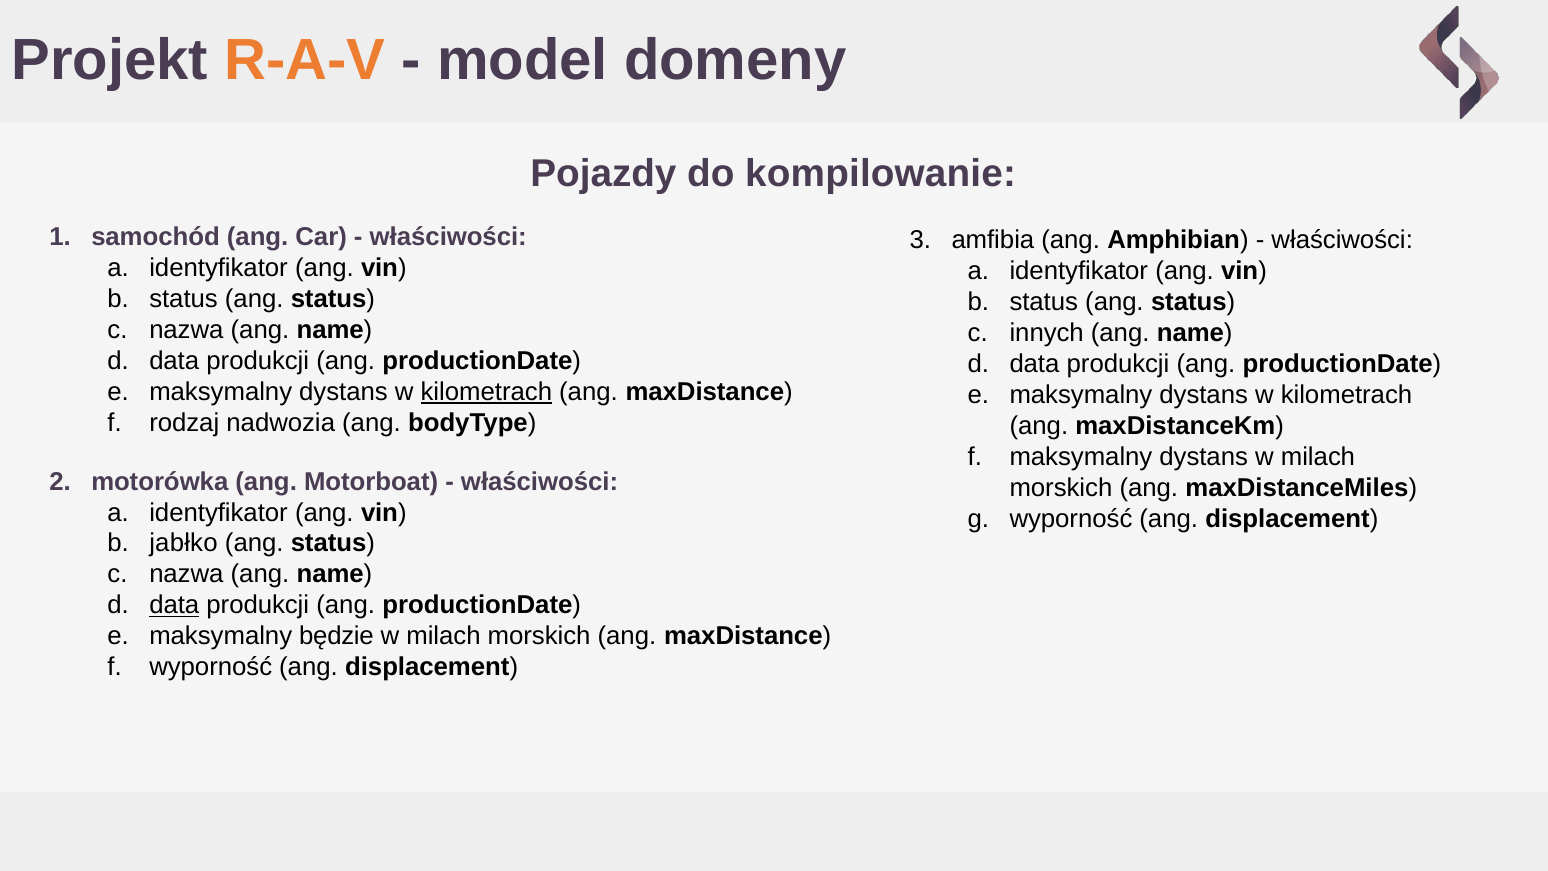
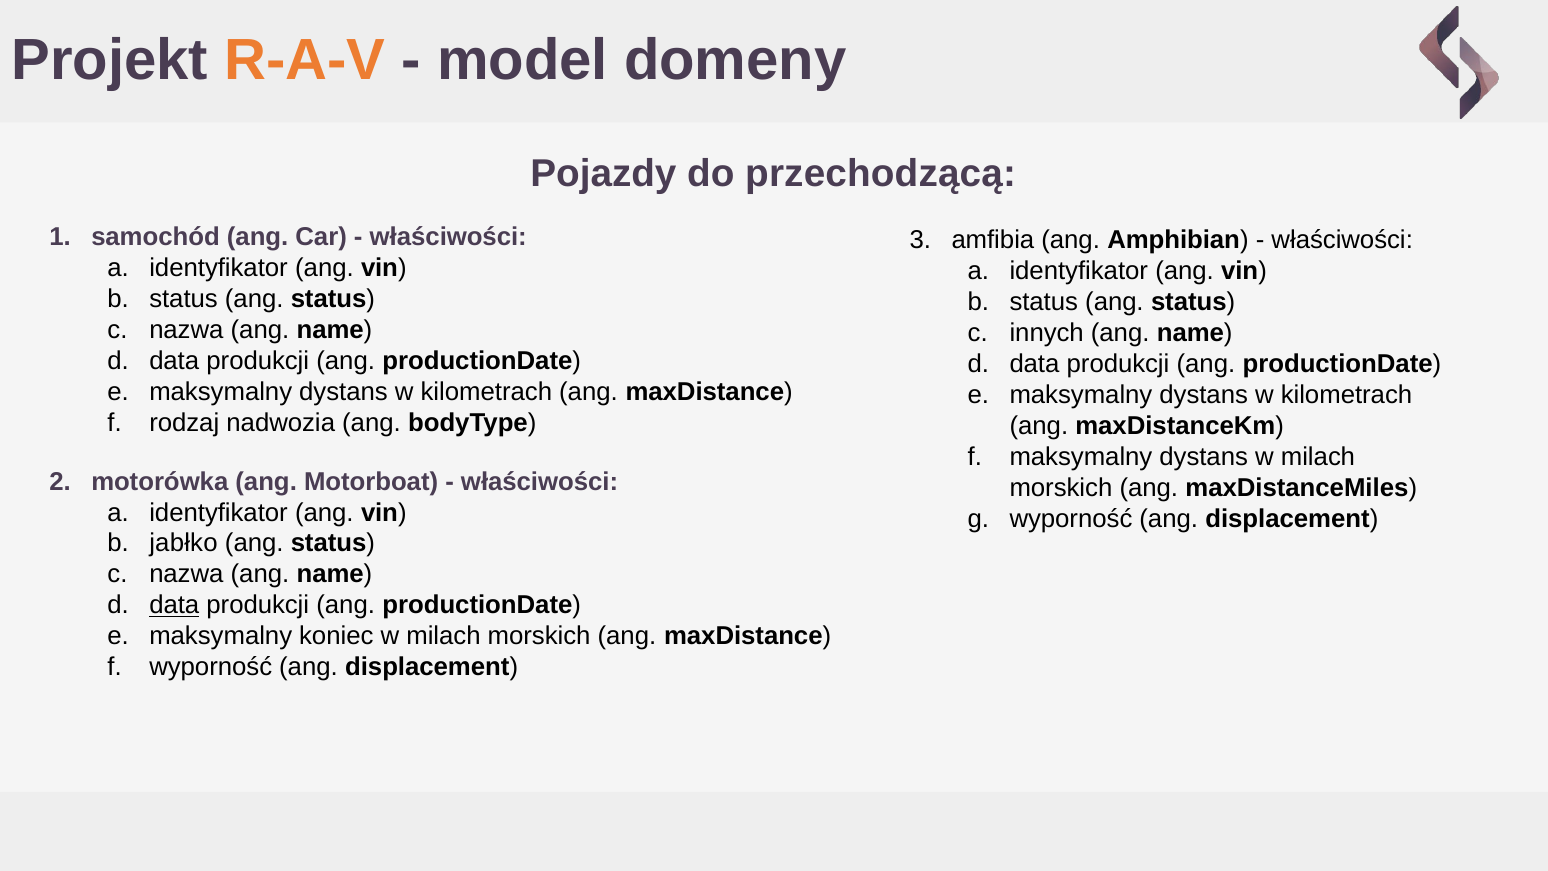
kompilowanie: kompilowanie -> przechodzącą
kilometrach at (486, 392) underline: present -> none
będzie: będzie -> koniec
